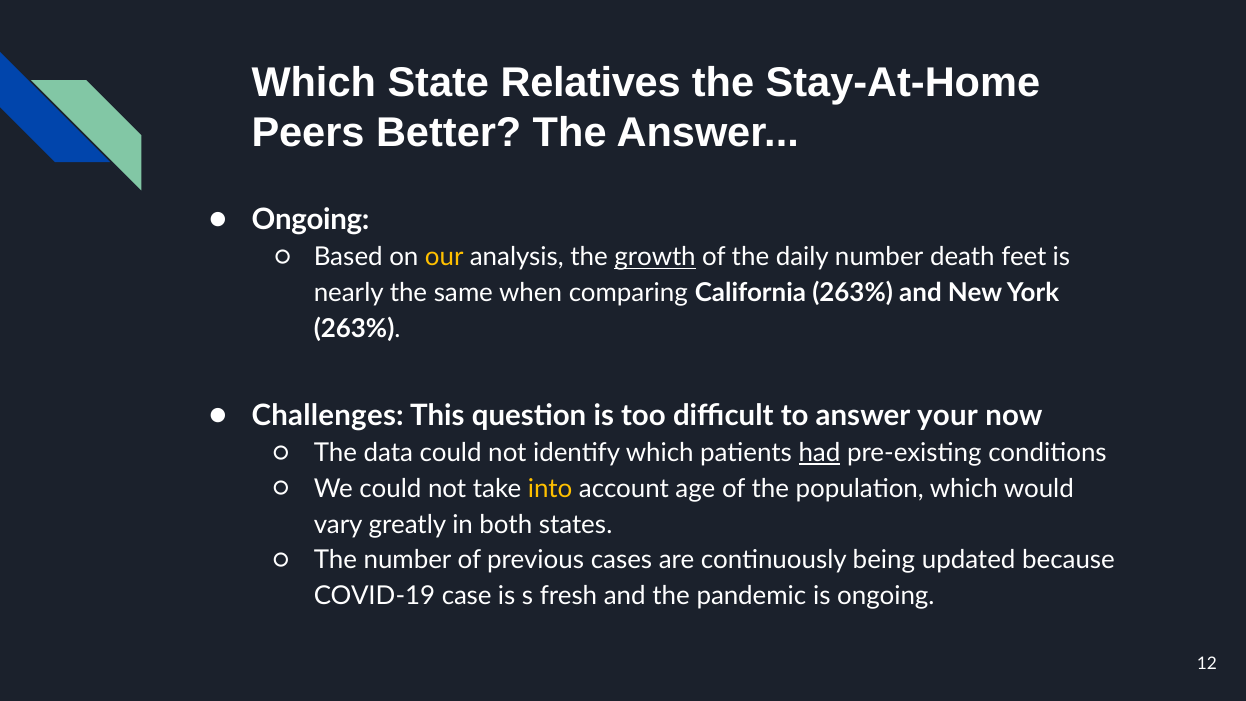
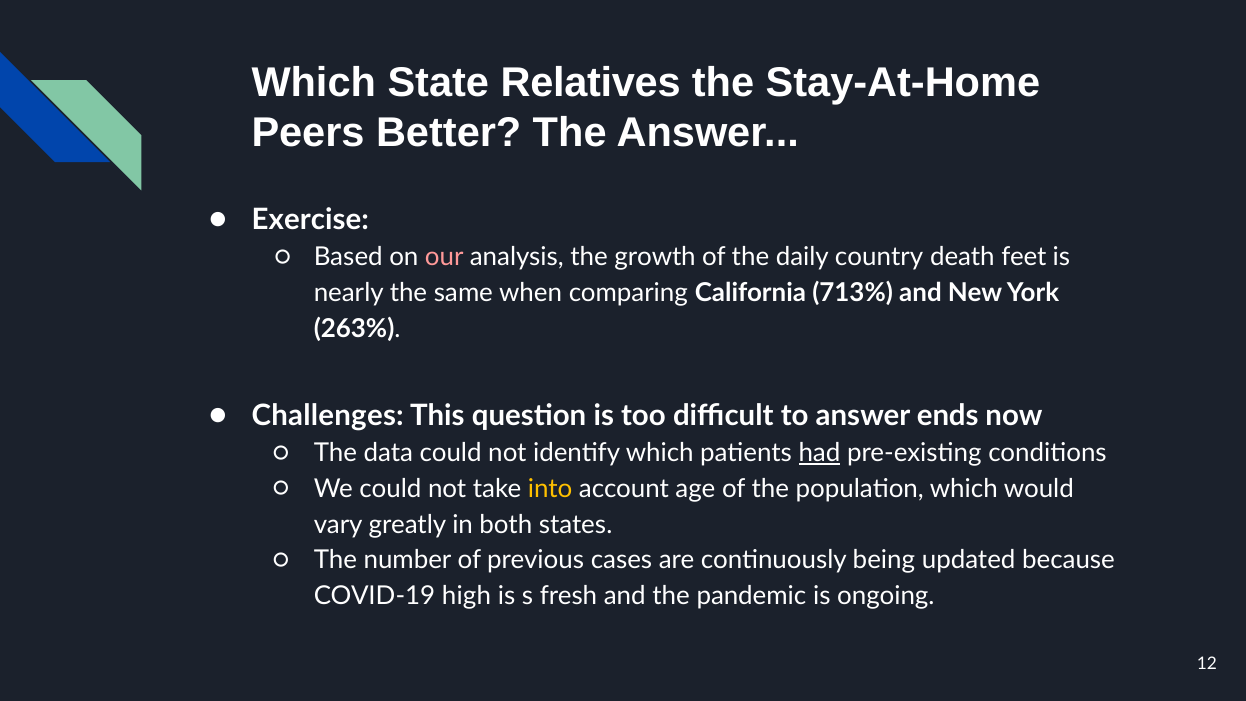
Ongoing at (310, 219): Ongoing -> Exercise
our colour: yellow -> pink
growth underline: present -> none
daily number: number -> country
California 263%: 263% -> 713%
your: your -> ends
case: case -> high
